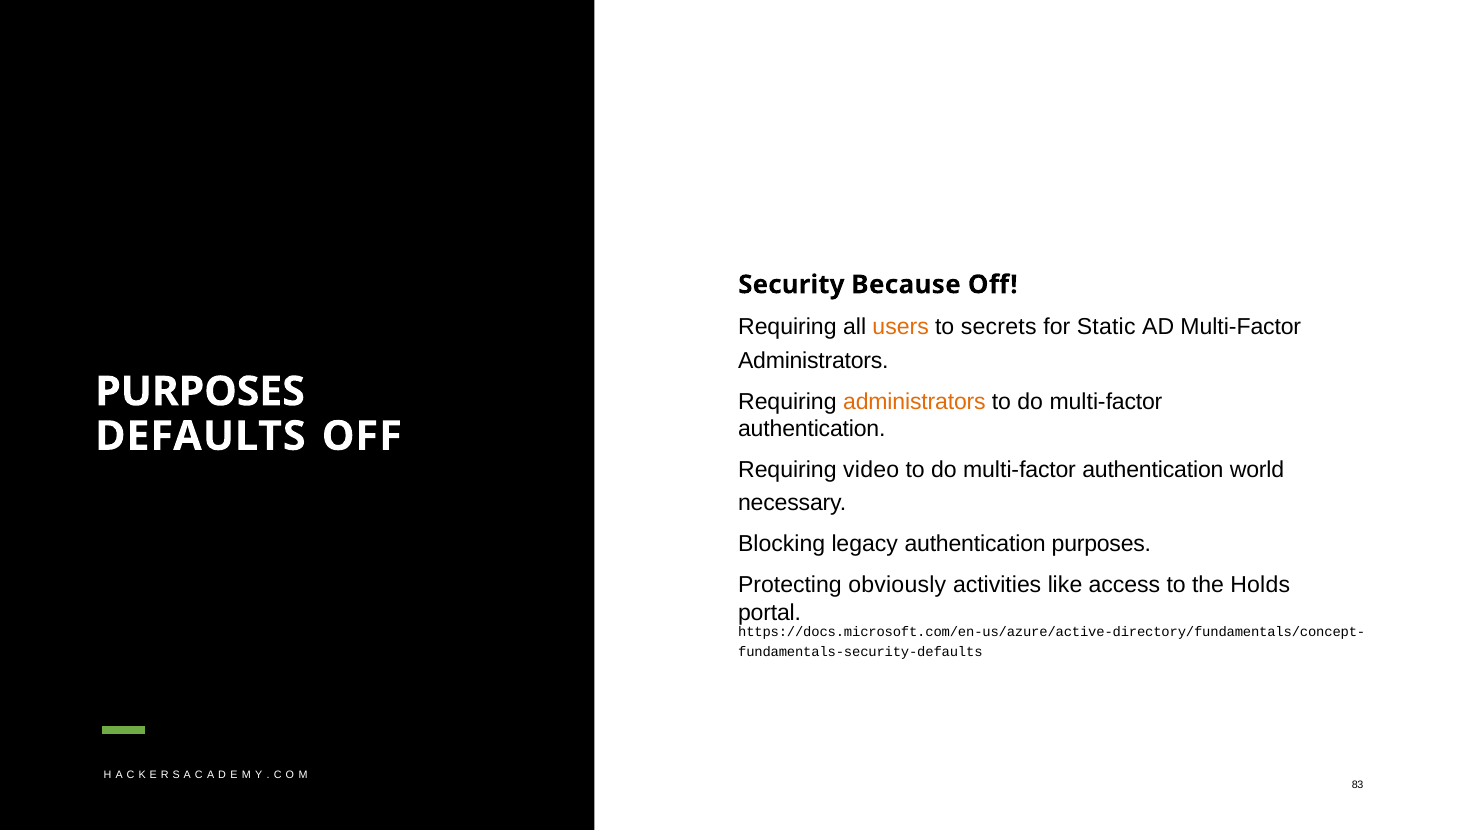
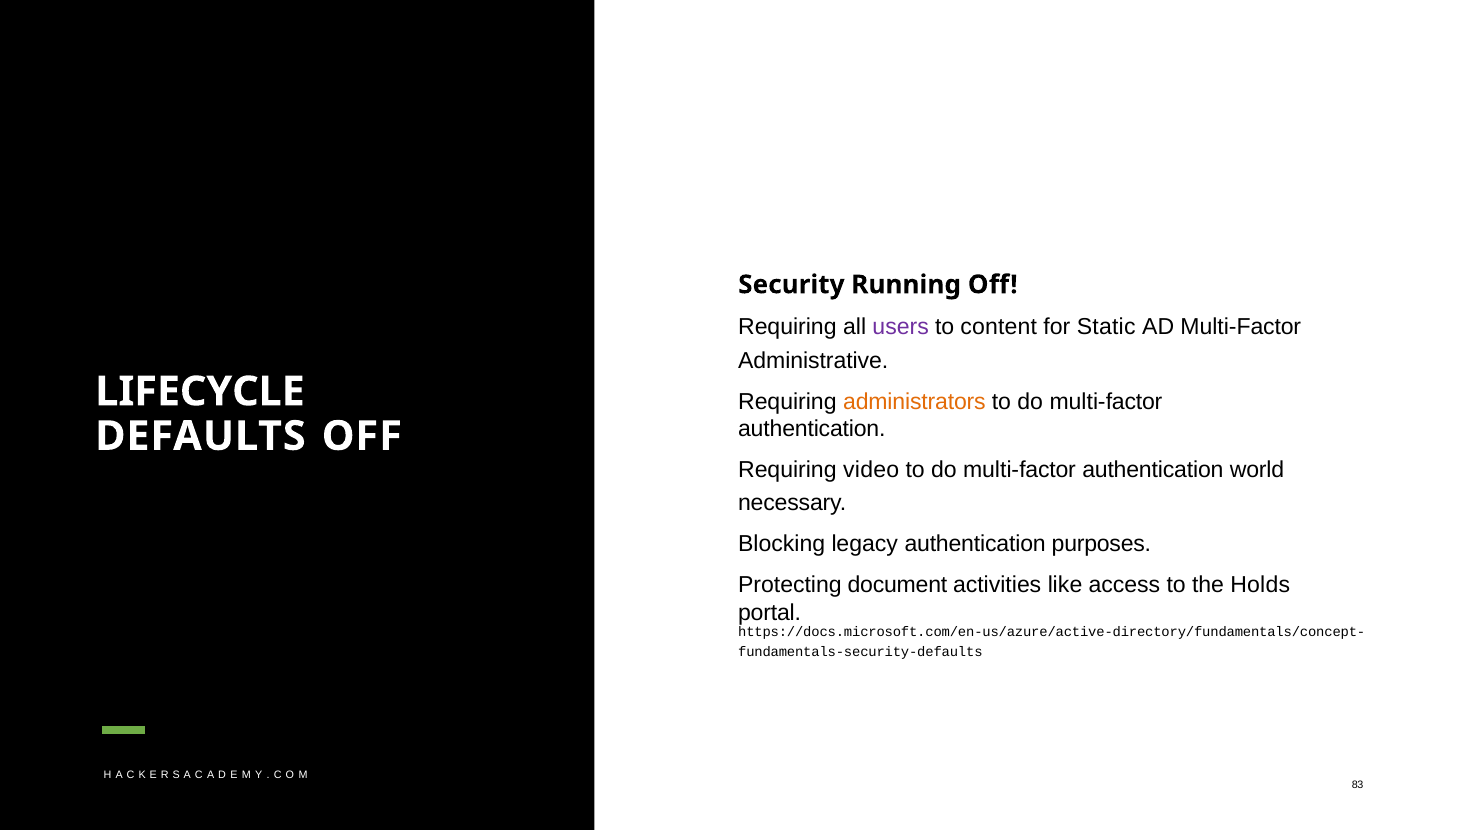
Because: Because -> Running
users colour: orange -> purple
secrets: secrets -> content
Administrators at (813, 361): Administrators -> Administrative
PURPOSES at (200, 392): PURPOSES -> LIFECYCLE
obviously: obviously -> document
